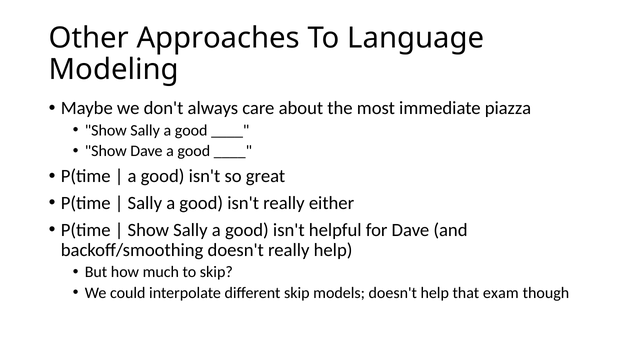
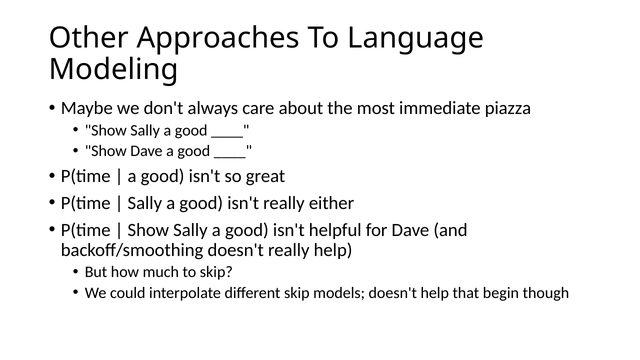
exam: exam -> begin
